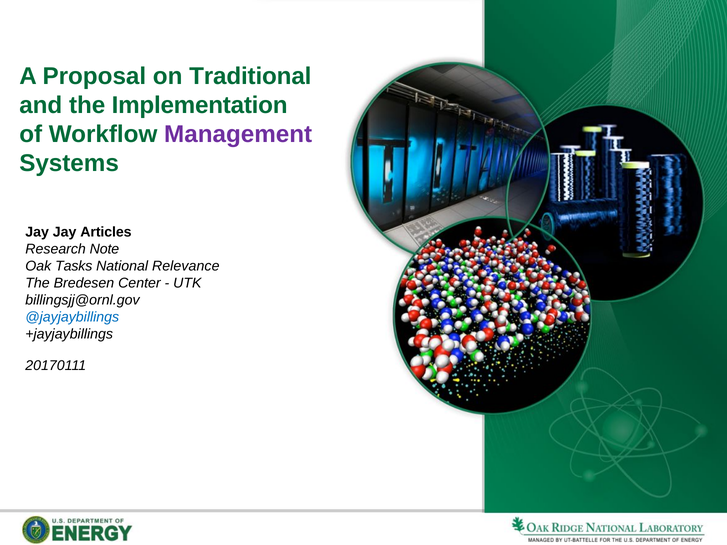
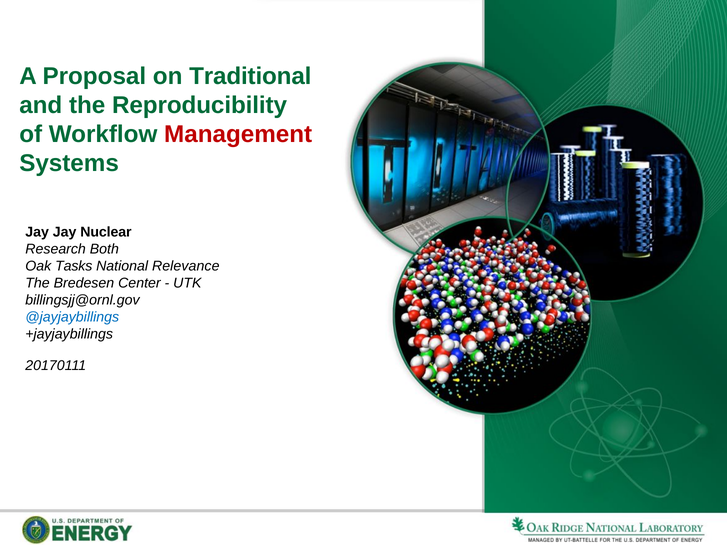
Implementation: Implementation -> Reproducibility
Management colour: purple -> red
Articles: Articles -> Nuclear
Note: Note -> Both
